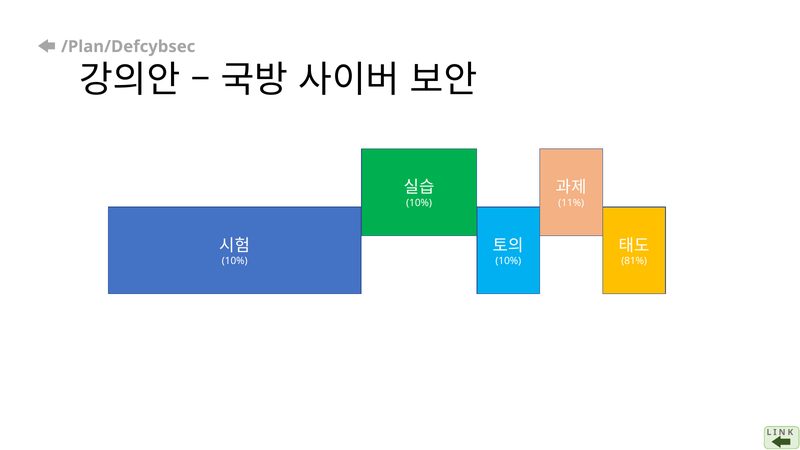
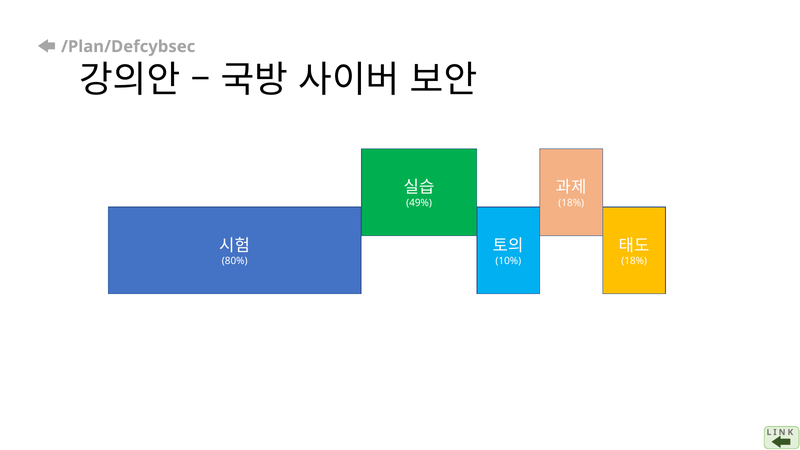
10% at (419, 203): 10% -> 49%
11% at (571, 203): 11% -> 18%
10% at (235, 261): 10% -> 80%
81% at (634, 261): 81% -> 18%
